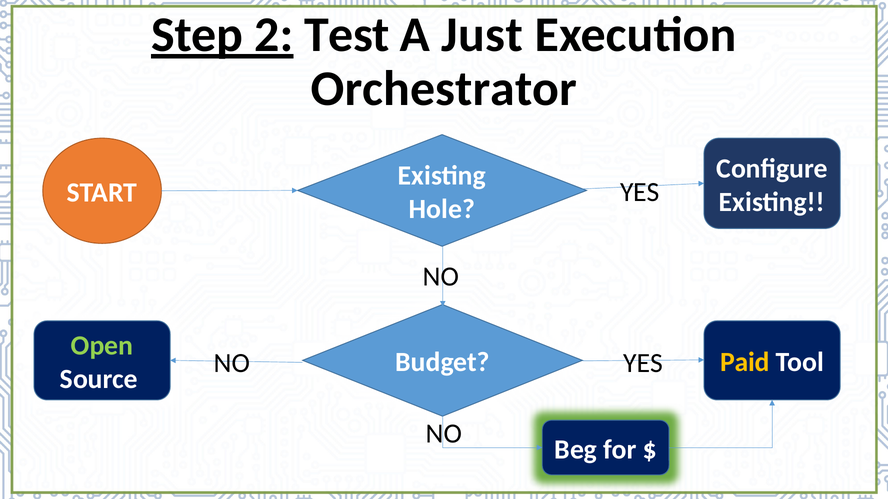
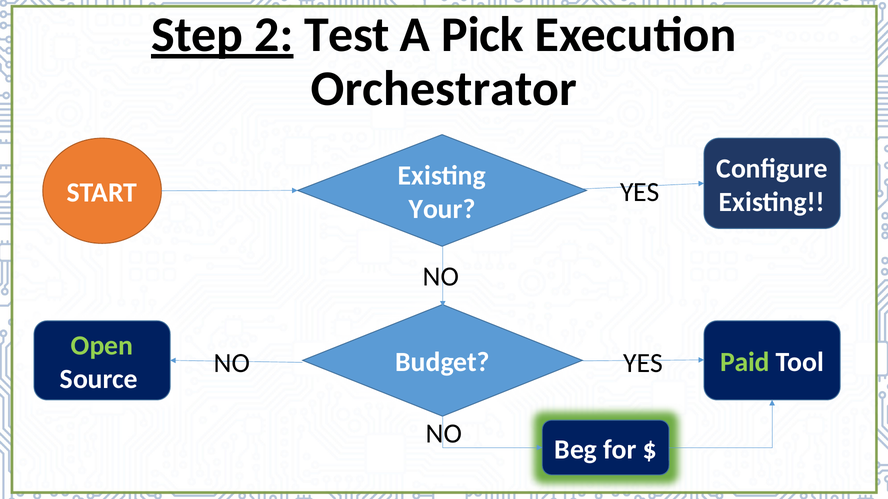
Just: Just -> Pick
Hole: Hole -> Your
Paid colour: yellow -> light green
